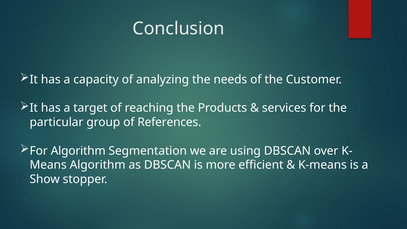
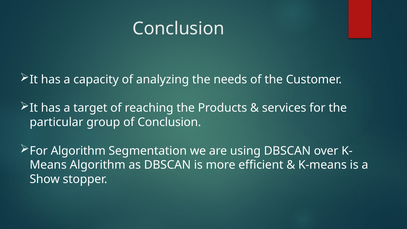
of References: References -> Conclusion
